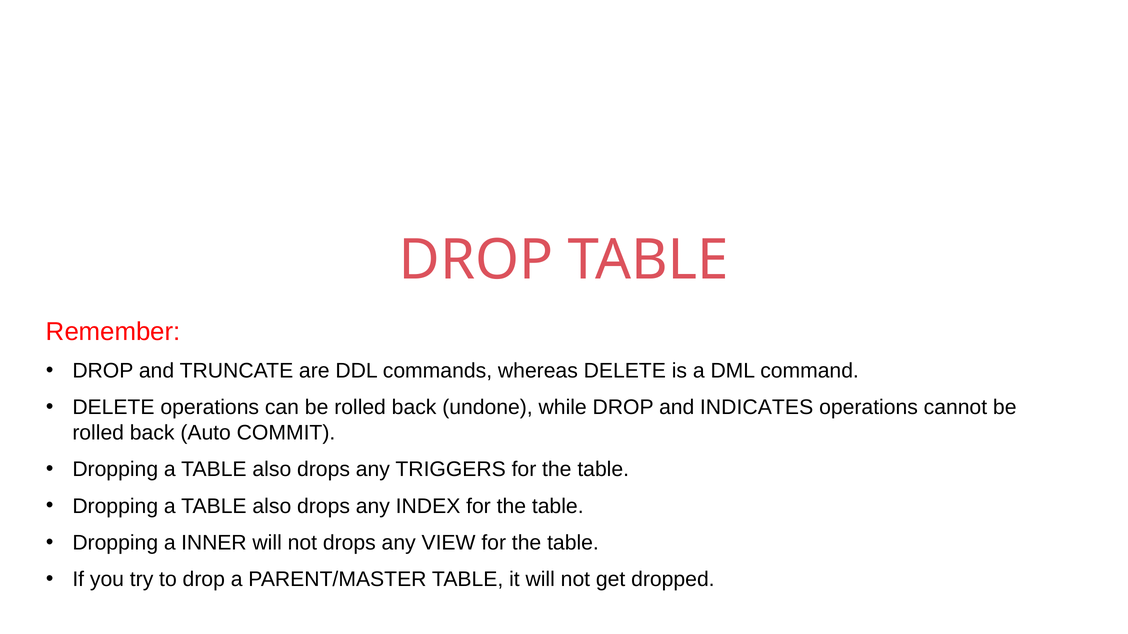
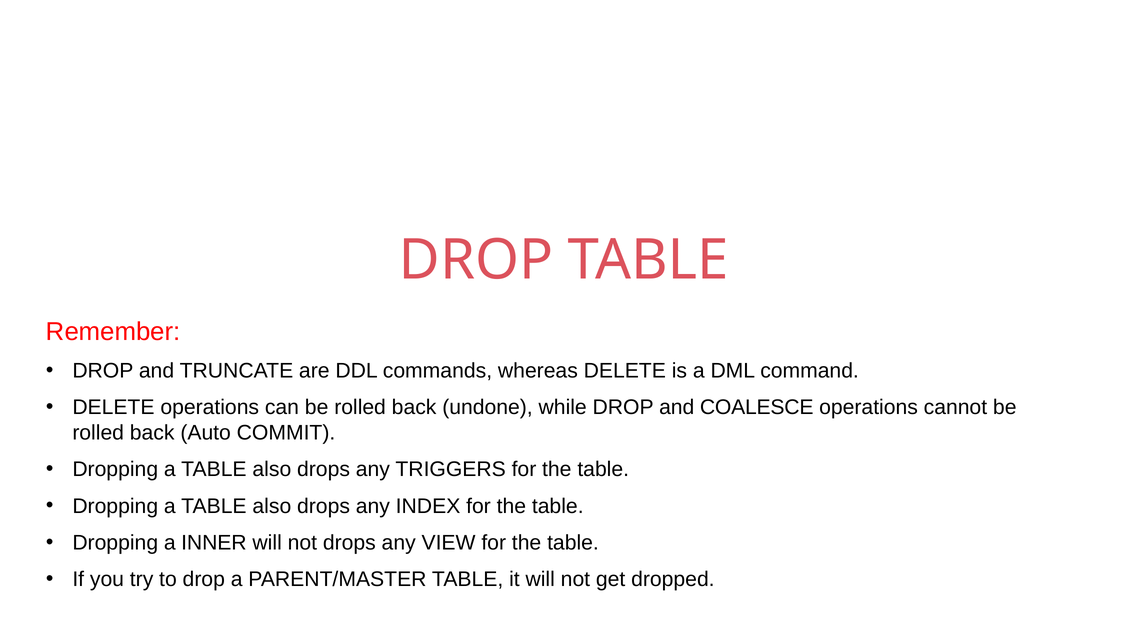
INDICATES: INDICATES -> COALESCE
